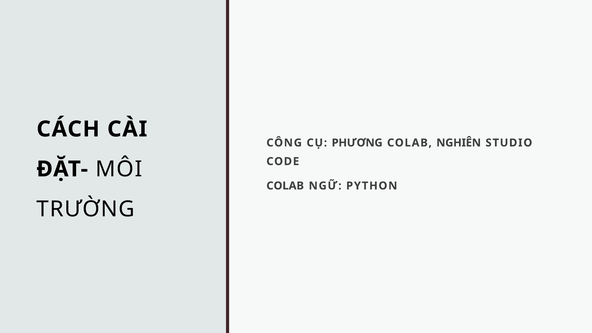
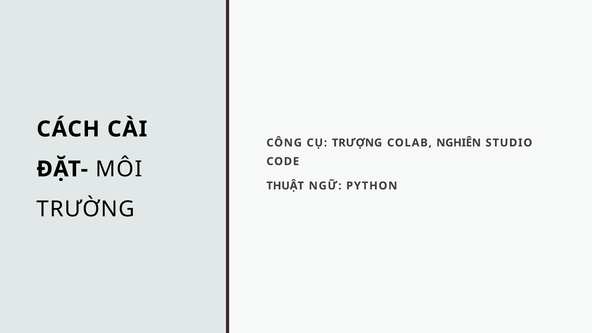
PHƯƠNG: PHƯƠNG -> TRƯỢNG
COLAB at (285, 186): COLAB -> THUẬT
